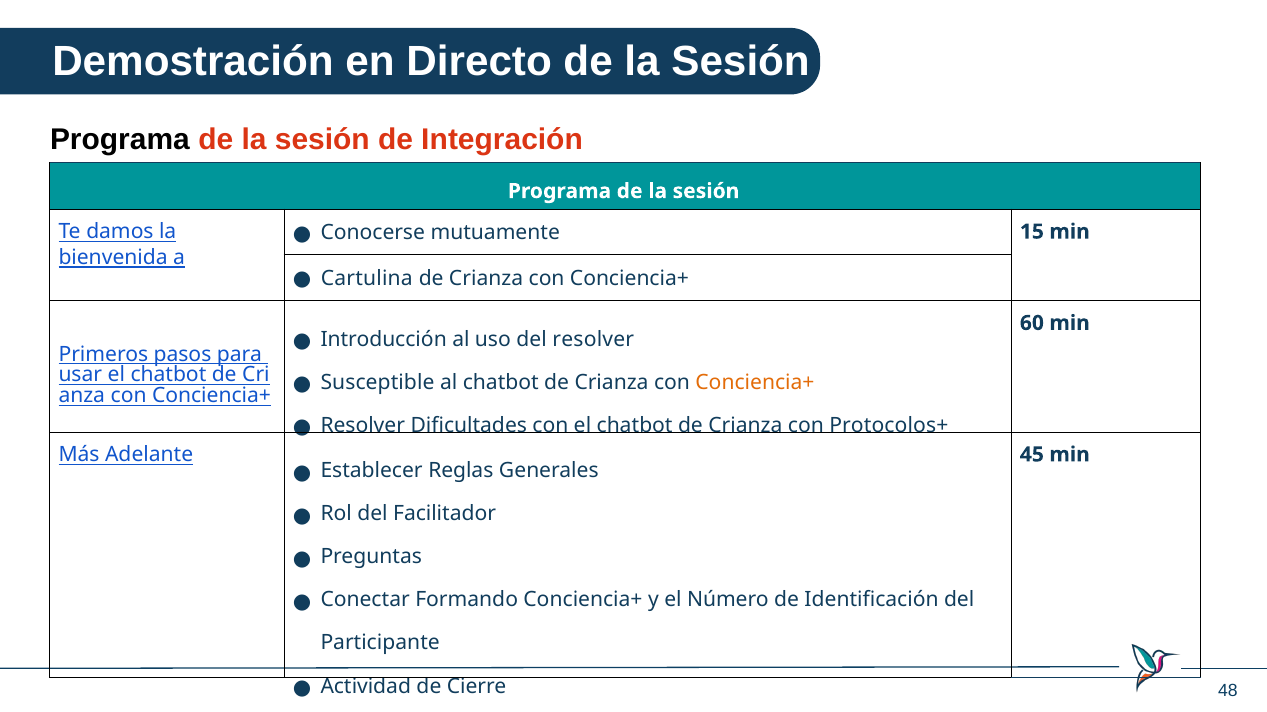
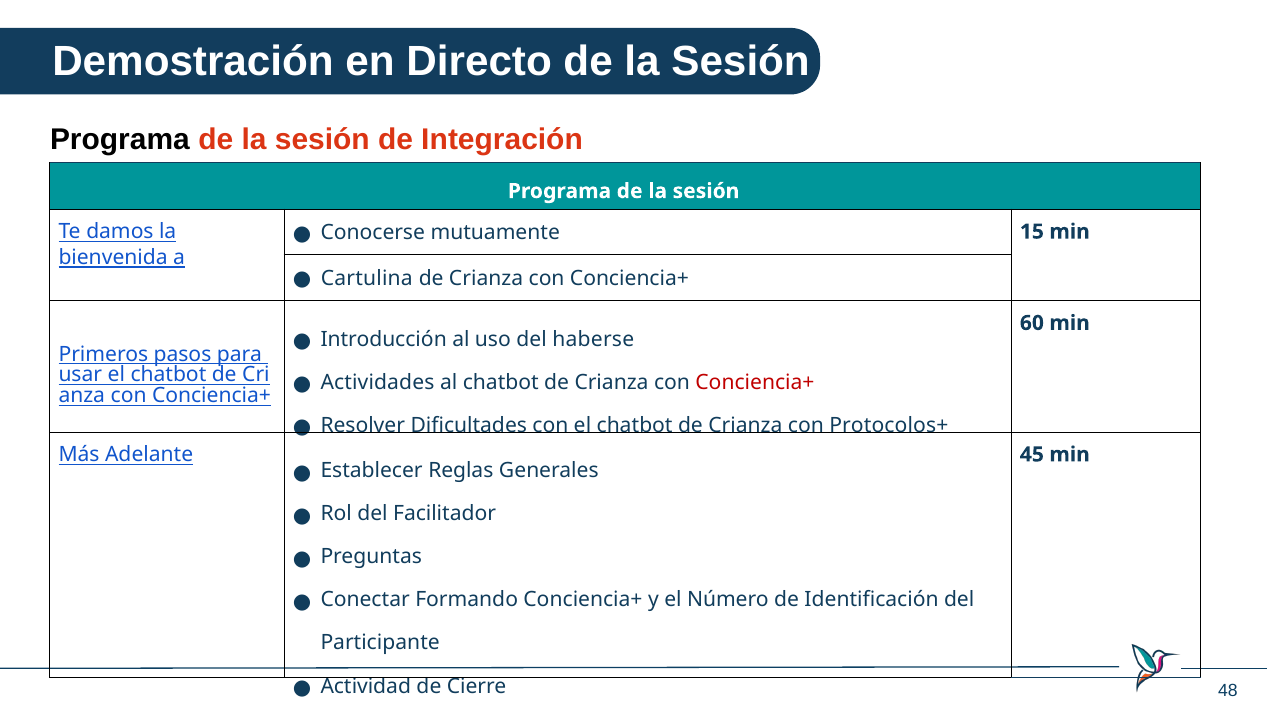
del resolver: resolver -> haberse
Susceptible: Susceptible -> Actividades
Conciencia+ at (755, 383) colour: orange -> red
